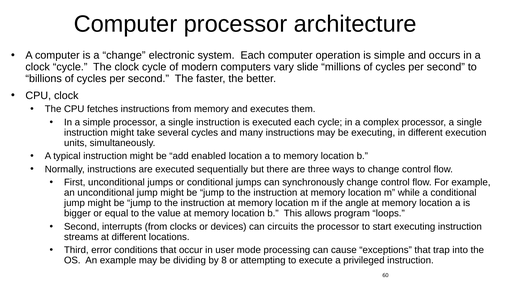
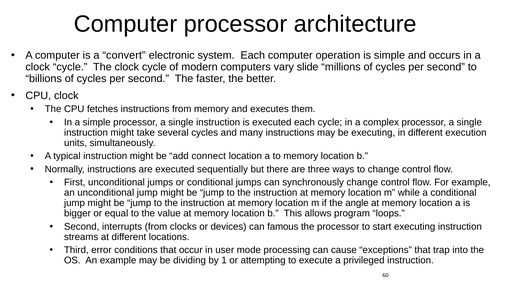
a change: change -> convert
enabled: enabled -> connect
circuits: circuits -> famous
8: 8 -> 1
